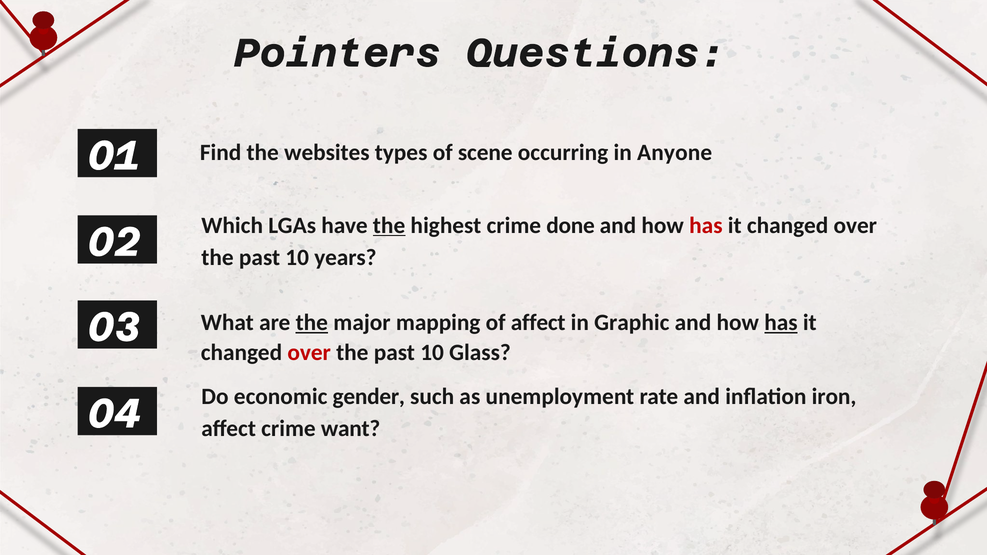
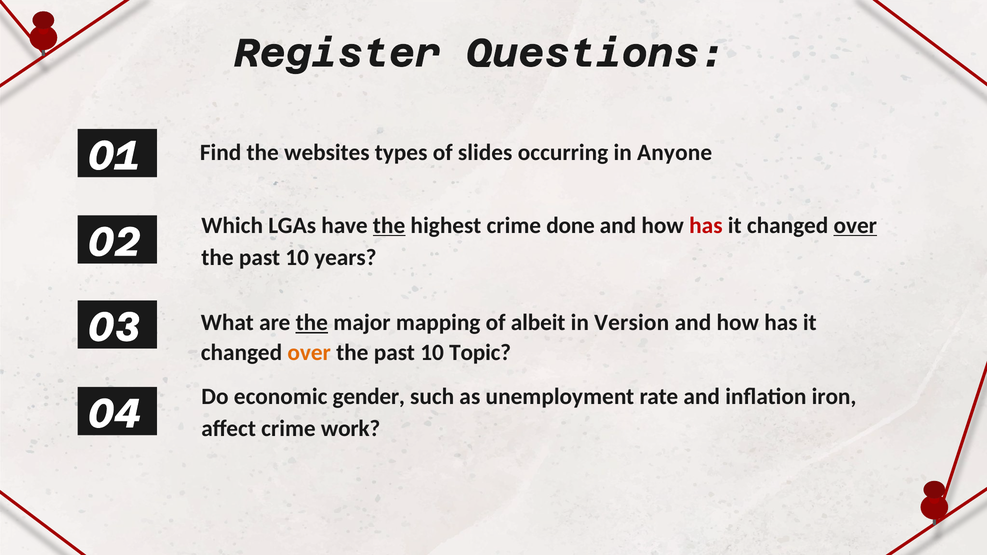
Pointers: Pointers -> Register
scene: scene -> slides
over at (855, 226) underline: none -> present
of affect: affect -> albeit
Graphic: Graphic -> Version
has at (781, 323) underline: present -> none
over at (309, 353) colour: red -> orange
Glass: Glass -> Topic
want: want -> work
